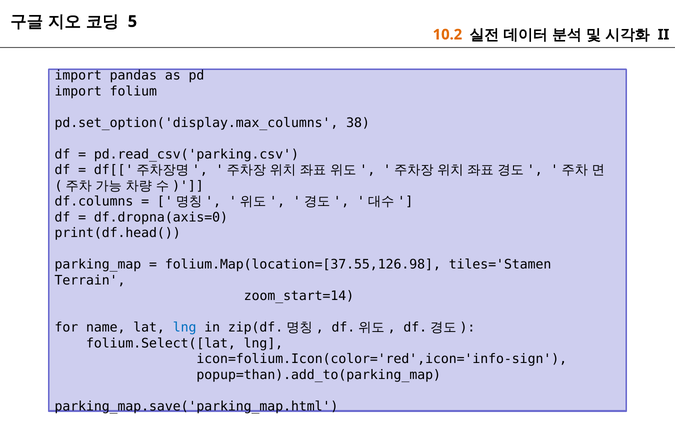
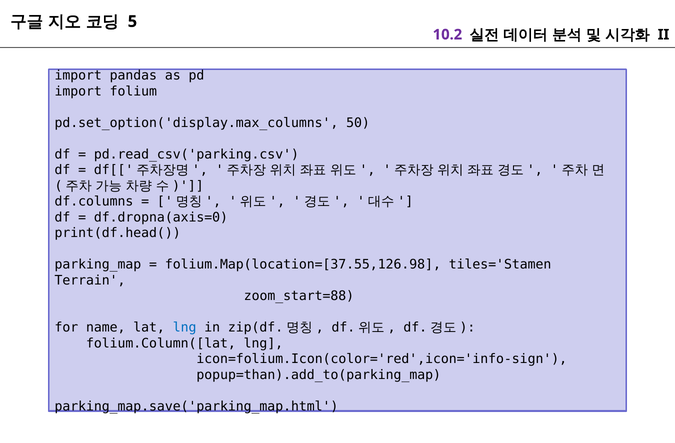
10.2 colour: orange -> purple
38: 38 -> 50
zoom_start=14: zoom_start=14 -> zoom_start=88
folium.Select([lat: folium.Select([lat -> folium.Column([lat
